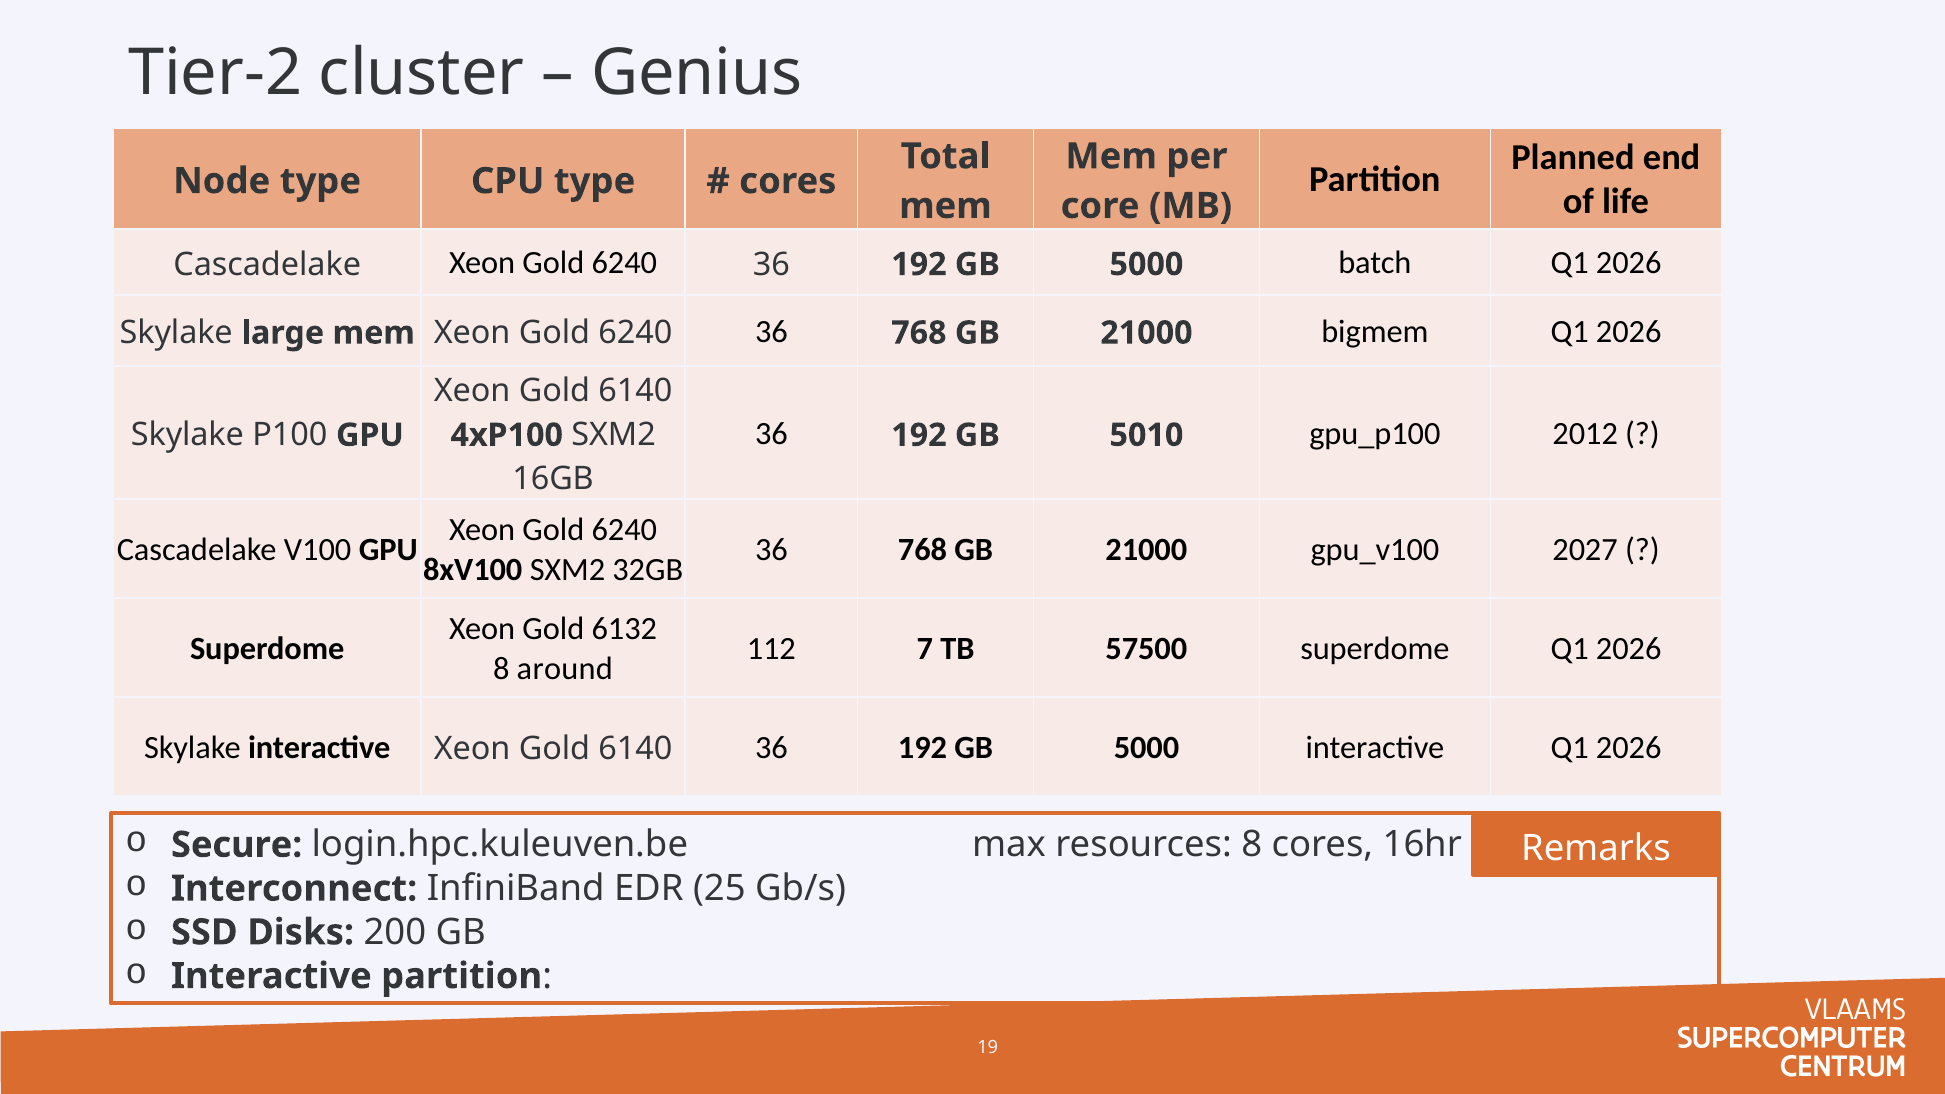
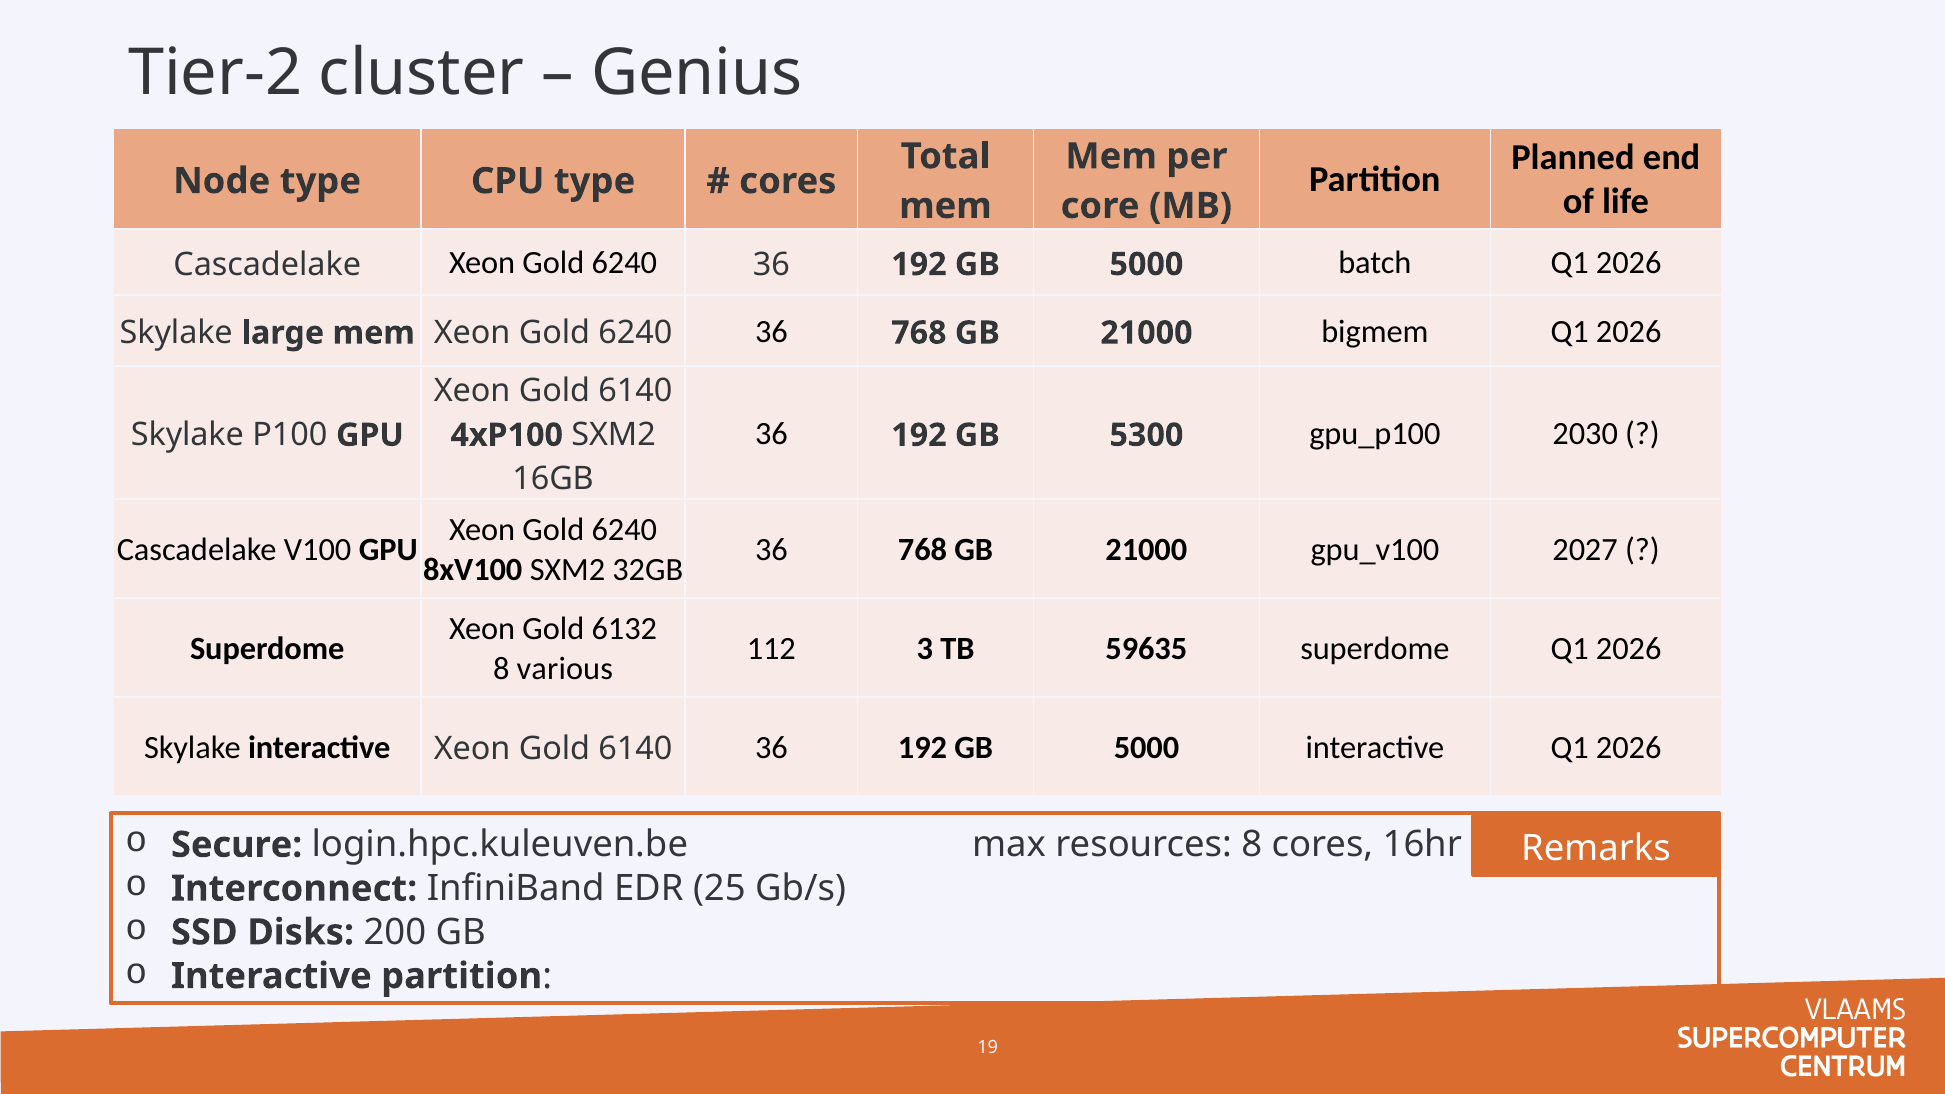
5010: 5010 -> 5300
2012: 2012 -> 2030
7: 7 -> 3
57500: 57500 -> 59635
around: around -> various
